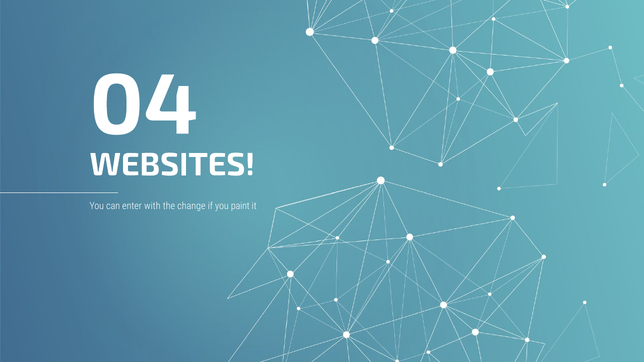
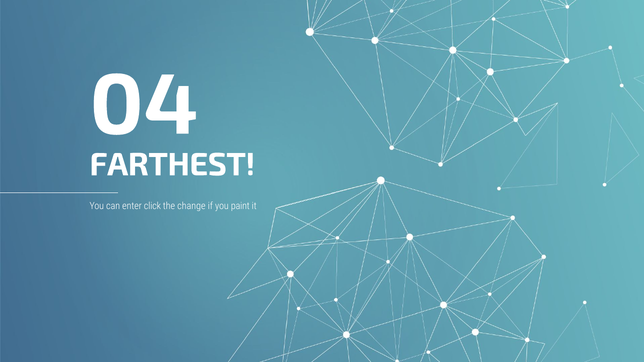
WEBSITES: WEBSITES -> FARTHEST
with: with -> click
